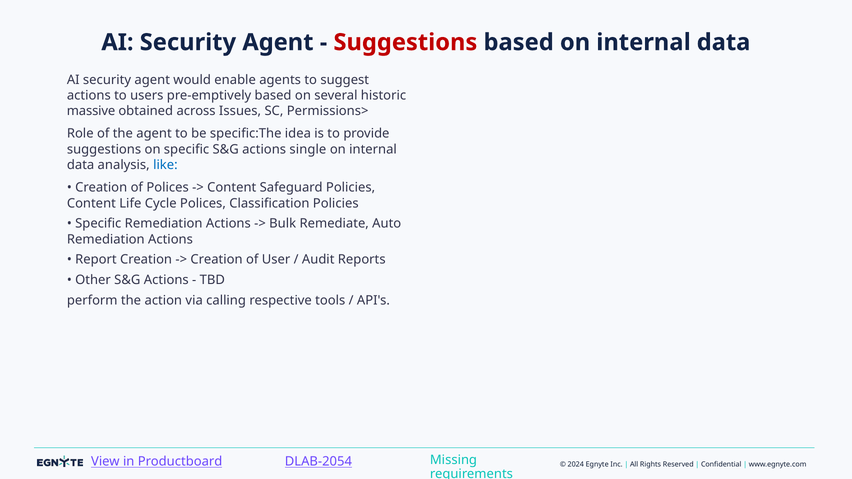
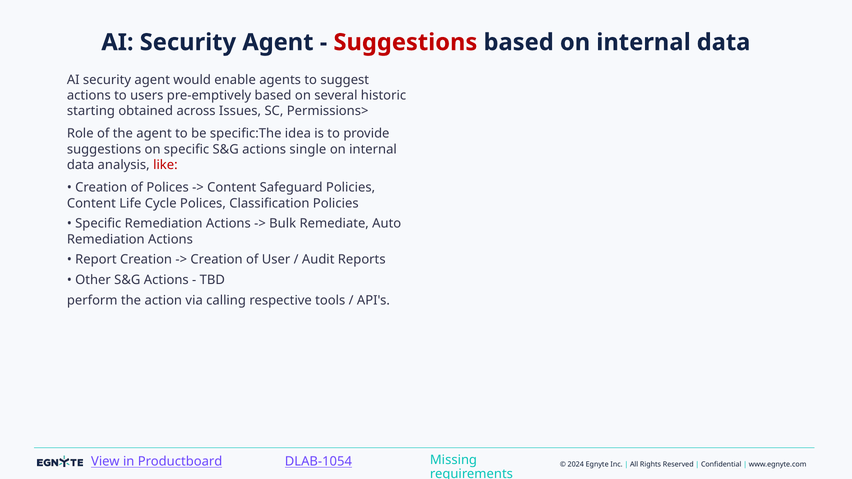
massive: massive -> starting
like colour: blue -> red
DLAB-2054: DLAB-2054 -> DLAB-1054
